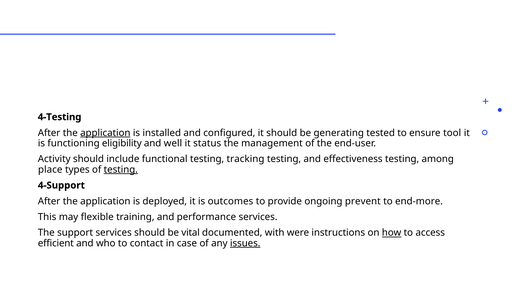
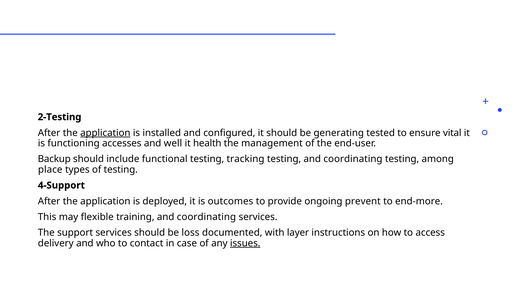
4-Testing: 4-Testing -> 2-Testing
tool: tool -> vital
eligibility: eligibility -> accesses
status: status -> health
Activity: Activity -> Backup
testing and effectiveness: effectiveness -> coordinating
testing at (121, 170) underline: present -> none
training and performance: performance -> coordinating
vital: vital -> loss
were: were -> layer
how underline: present -> none
efficient: efficient -> delivery
